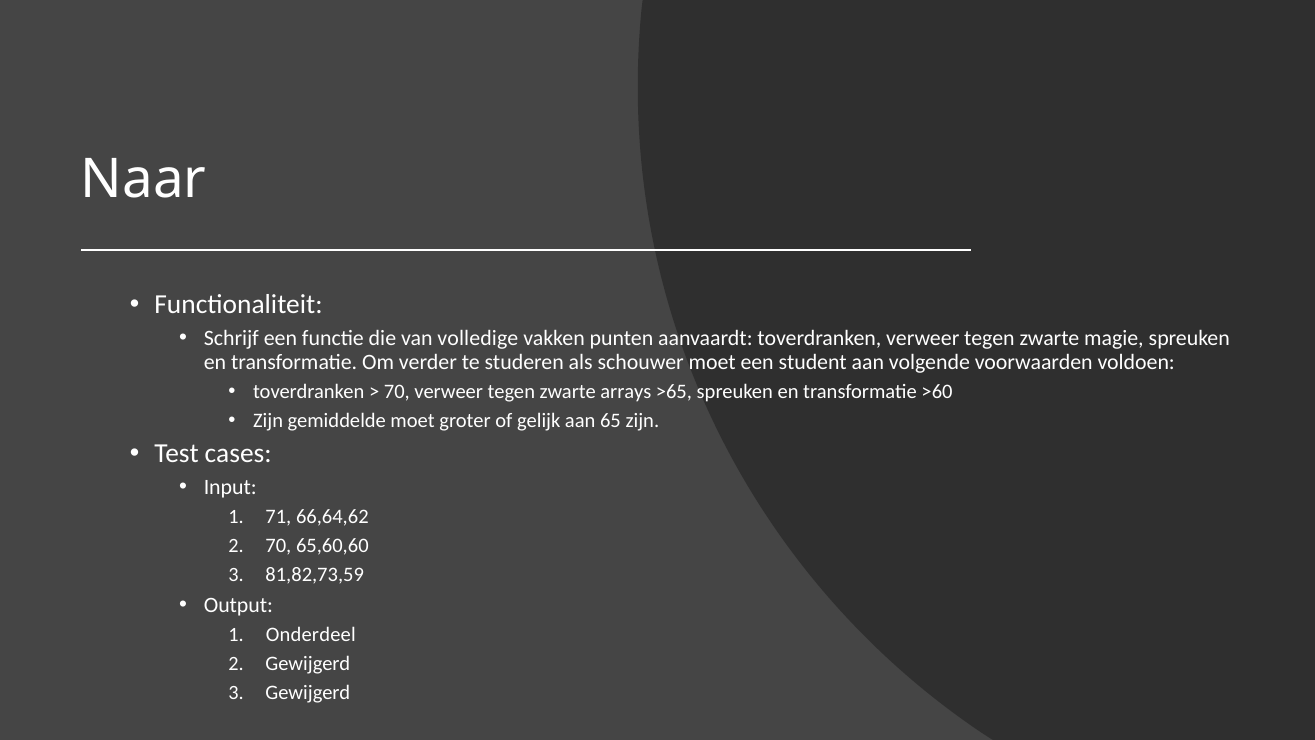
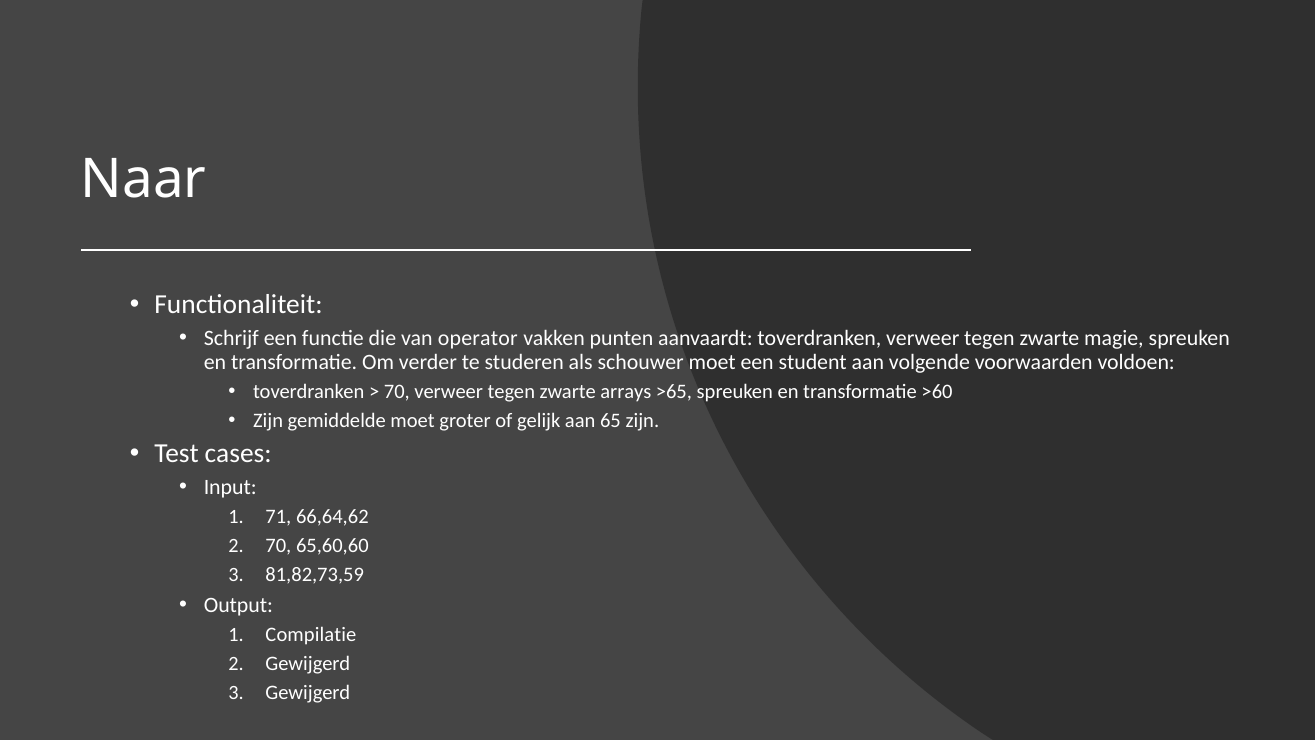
volledige: volledige -> operator
Onderdeel: Onderdeel -> Compilatie
